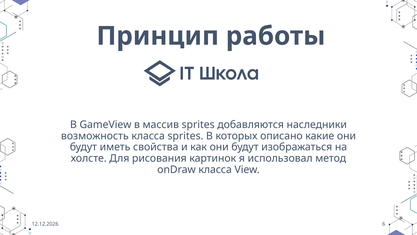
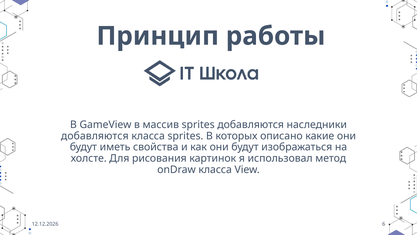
возможность at (95, 136): возможность -> добавляются
